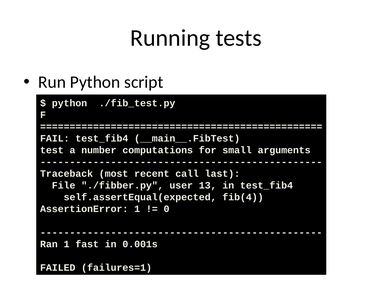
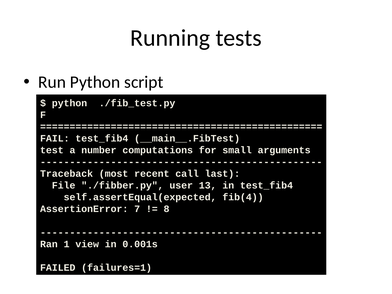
AssertionError 1: 1 -> 7
0: 0 -> 8
fast: fast -> view
